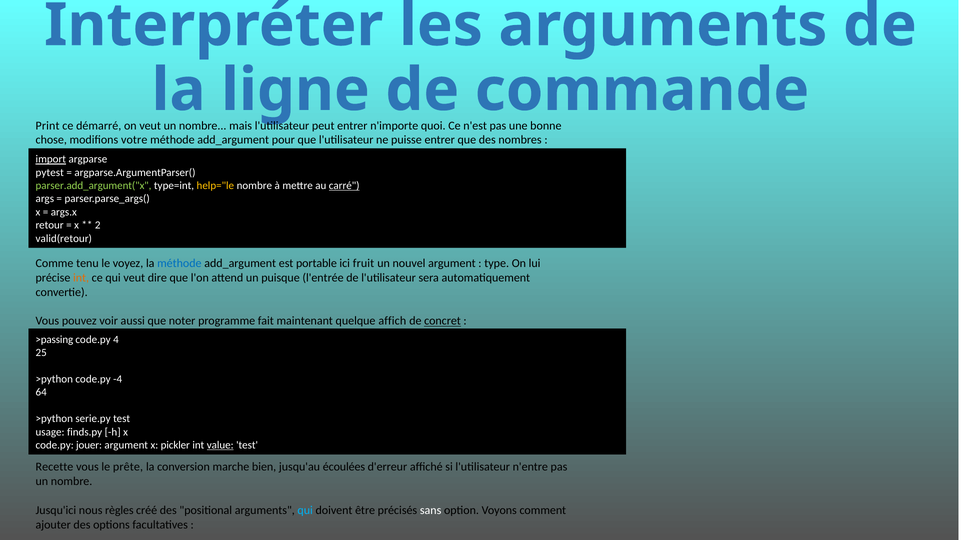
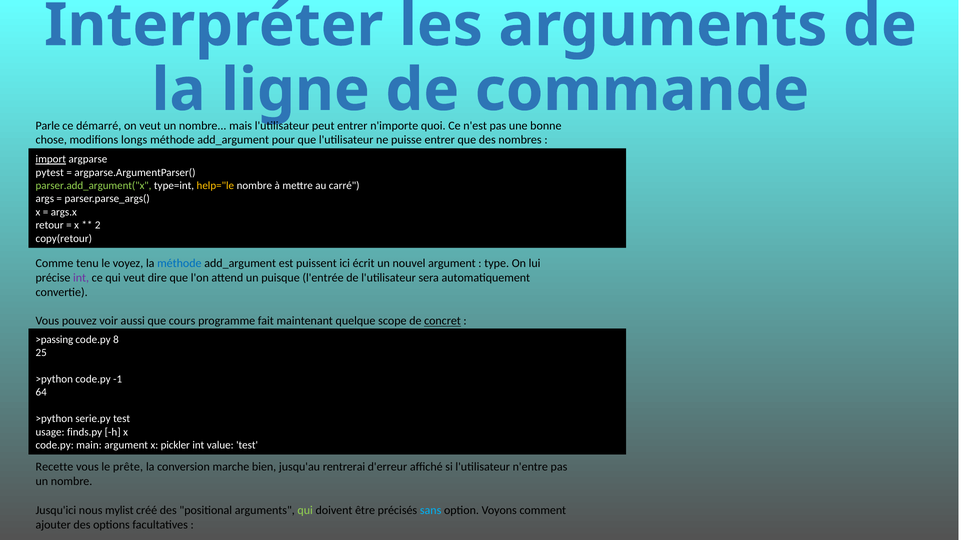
Print: Print -> Parle
votre: votre -> longs
carré underline: present -> none
valid(retour: valid(retour -> copy(retour
portable: portable -> puissent
fruit: fruit -> écrit
int at (81, 278) colour: orange -> purple
noter: noter -> cours
affich: affich -> scope
4: 4 -> 8
-4: -4 -> -1
jouer: jouer -> main
value underline: present -> none
écoulées: écoulées -> rentrerai
règles: règles -> mylist
qui at (305, 511) colour: light blue -> light green
sans colour: white -> light blue
